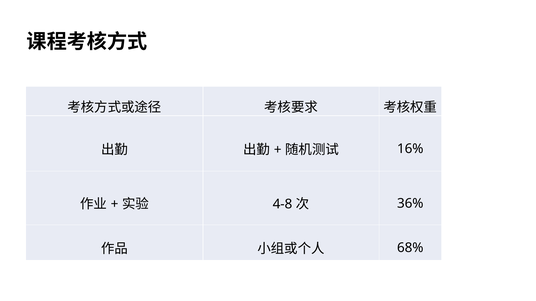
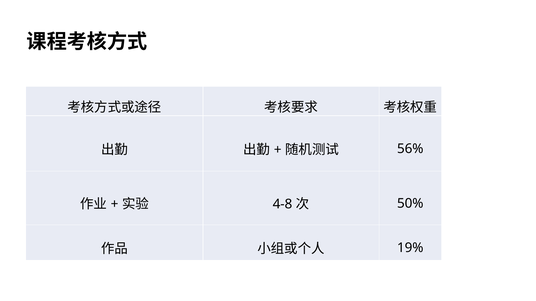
16%: 16% -> 56%
36%: 36% -> 50%
68%: 68% -> 19%
